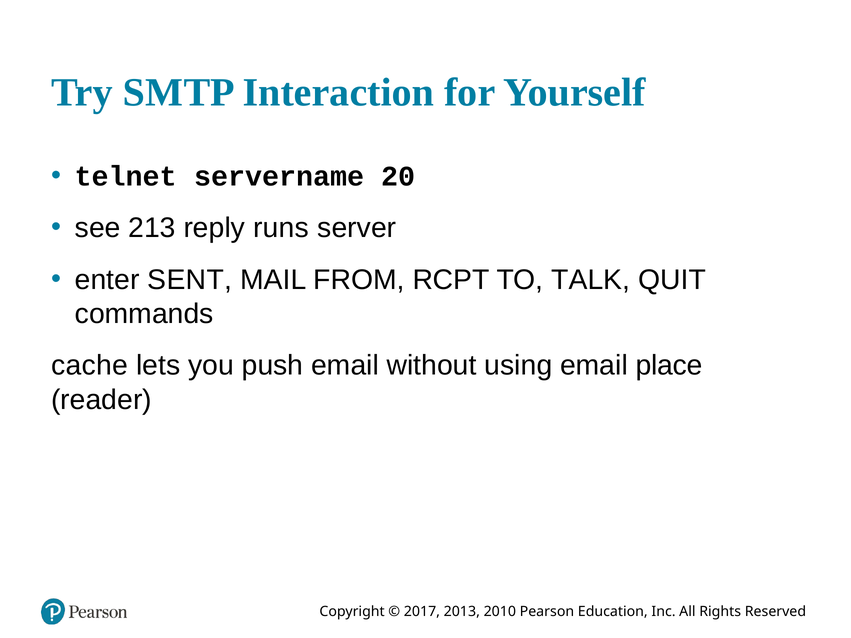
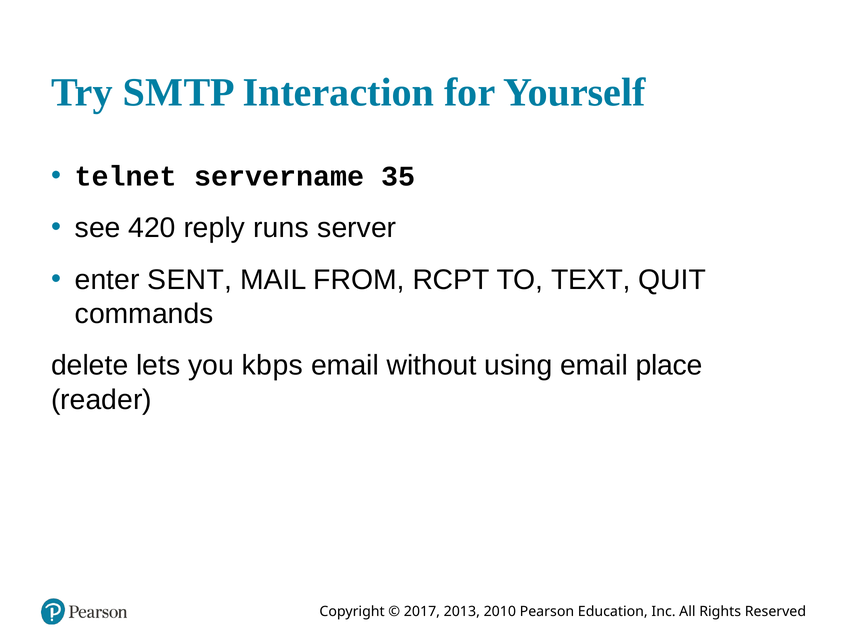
20: 20 -> 35
213: 213 -> 420
TALK: TALK -> TEXT
cache: cache -> delete
push: push -> kbps
